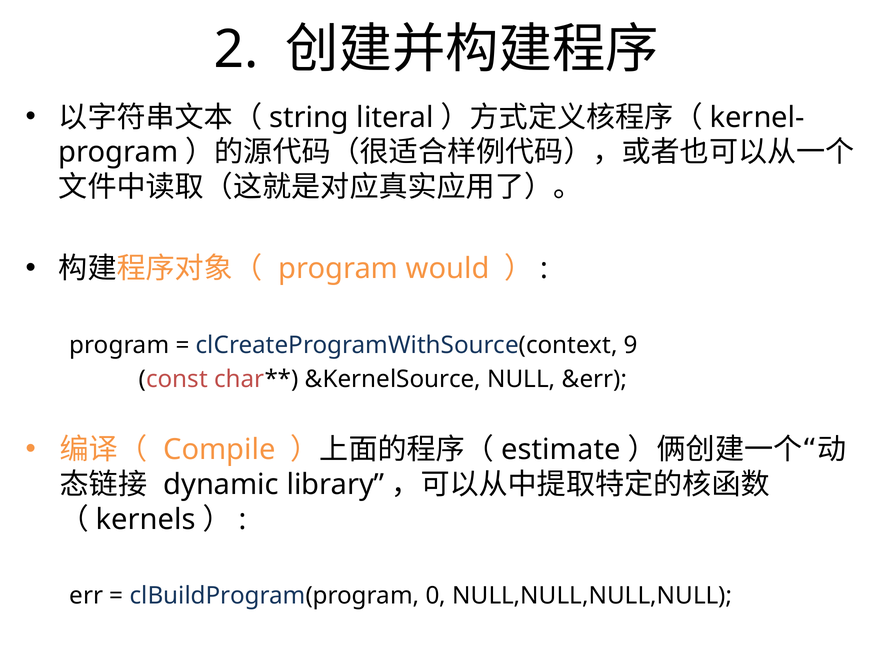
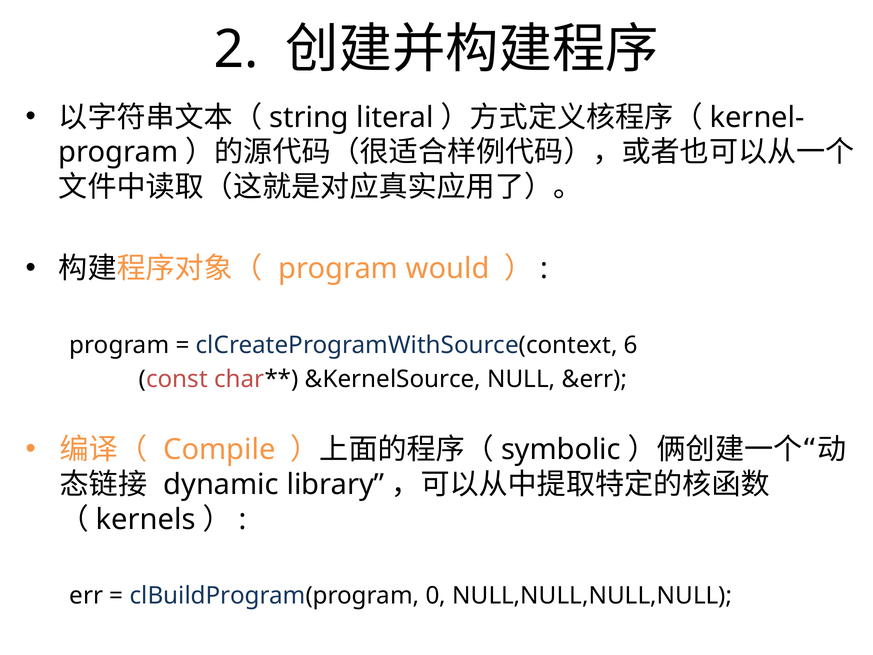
9: 9 -> 6
estimate: estimate -> symbolic
